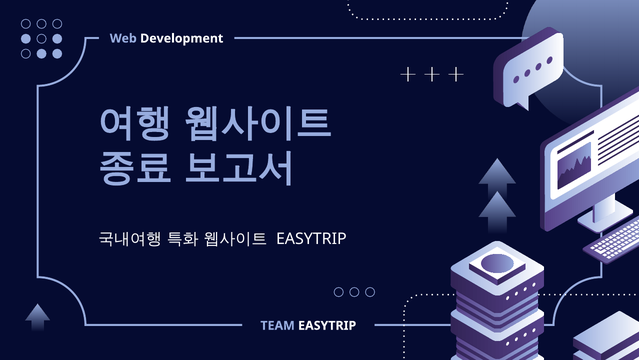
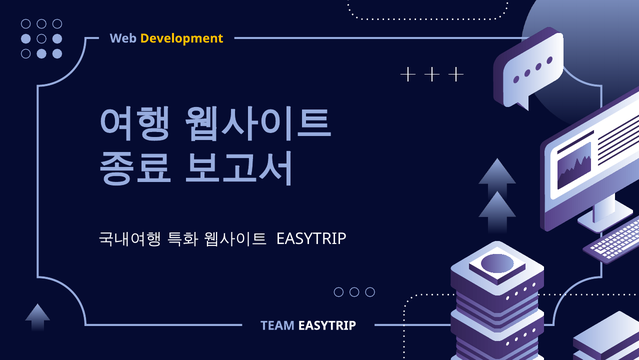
Development colour: white -> yellow
